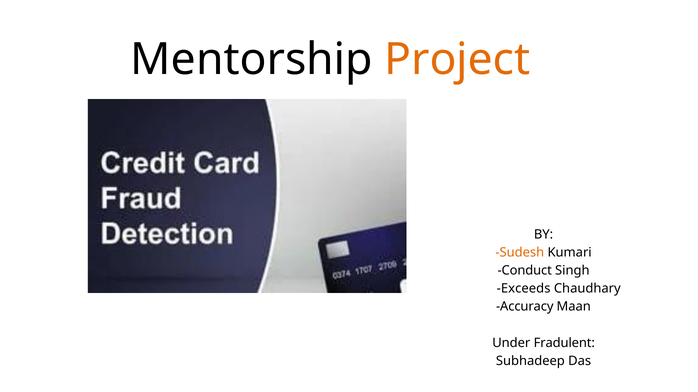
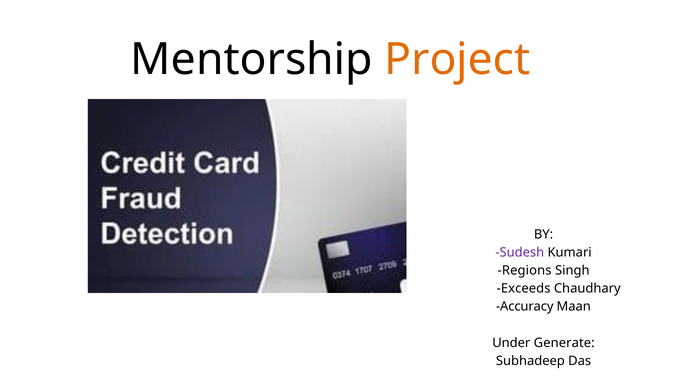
Sudesh colour: orange -> purple
Conduct: Conduct -> Regions
Fradulent: Fradulent -> Generate
